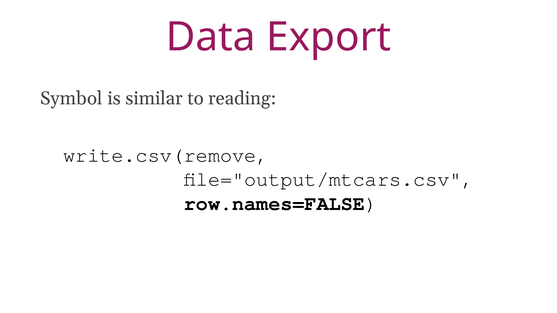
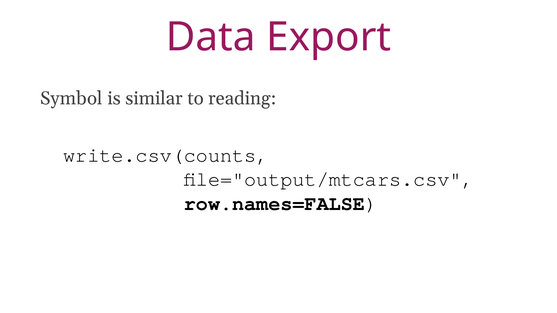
write.csv(remove: write.csv(remove -> write.csv(counts
